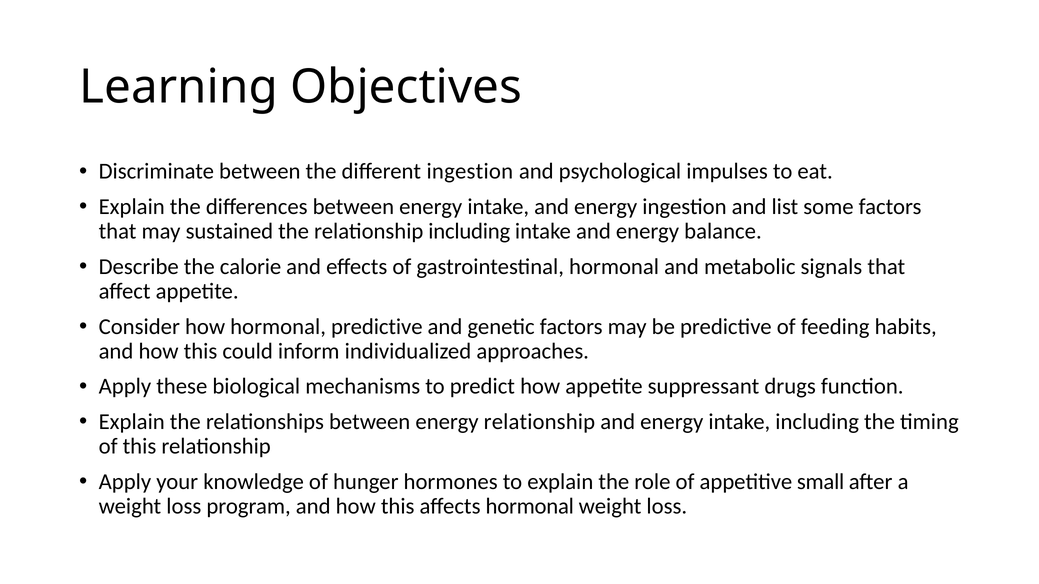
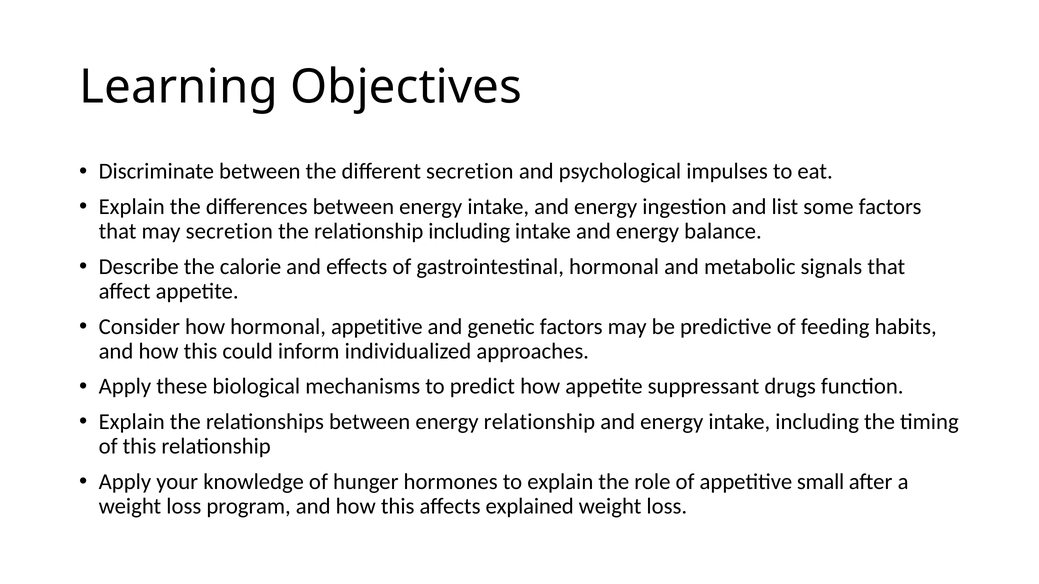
different ingestion: ingestion -> secretion
may sustained: sustained -> secretion
hormonal predictive: predictive -> appetitive
affects hormonal: hormonal -> explained
